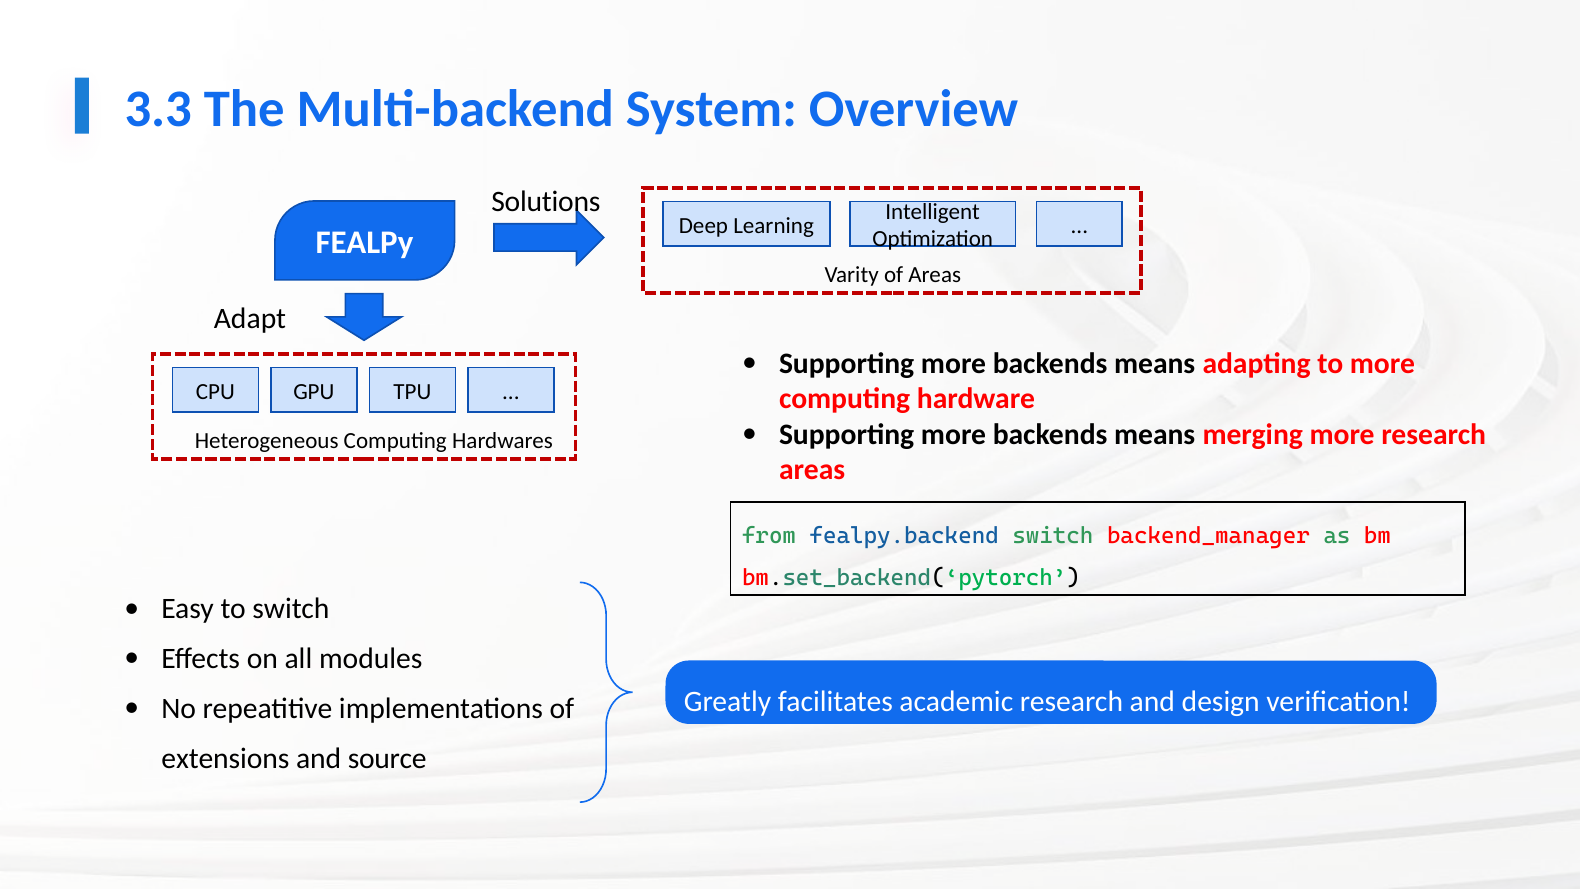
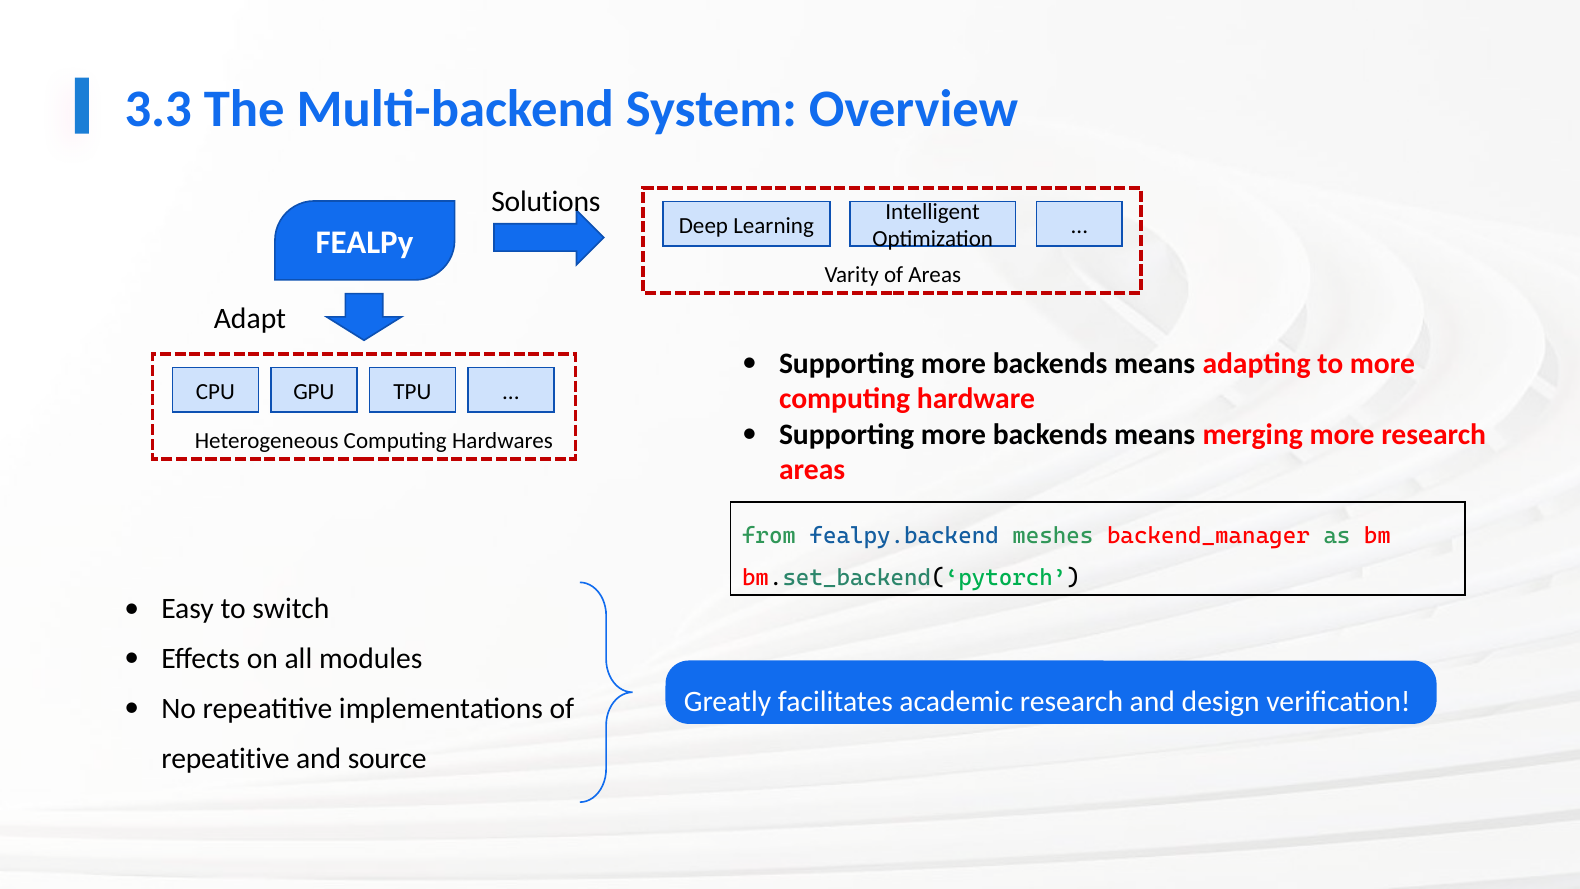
fealpy.backend switch: switch -> meshes
extensions at (225, 758): extensions -> repeatitive
